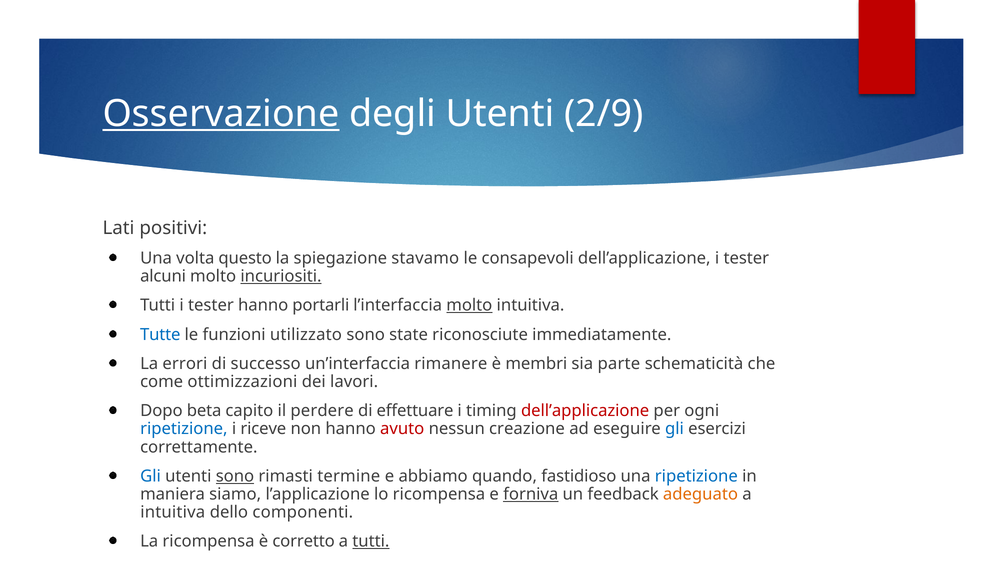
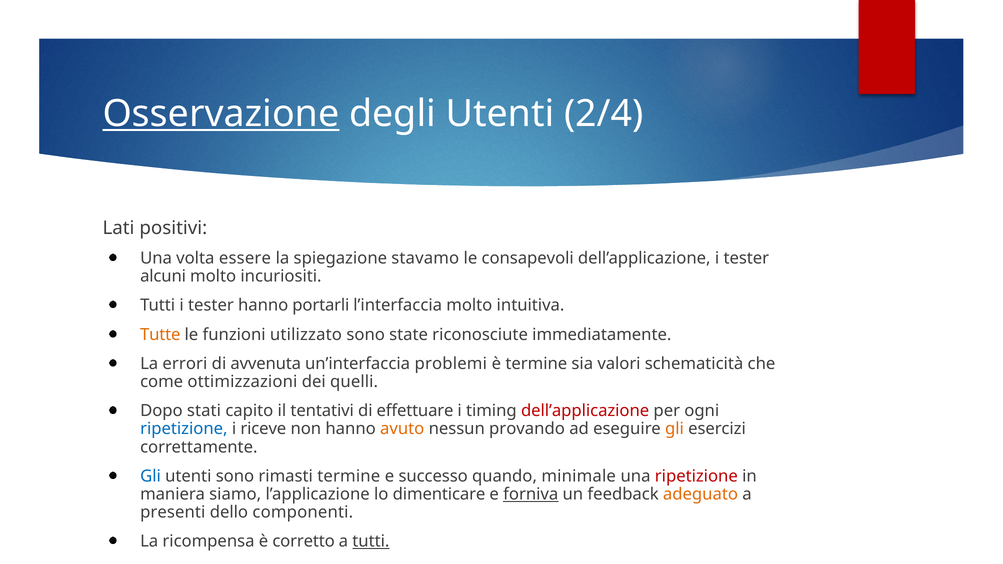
2/9: 2/9 -> 2/4
questo: questo -> essere
incuriositi underline: present -> none
molto at (469, 306) underline: present -> none
Tutte colour: blue -> orange
successo: successo -> avvenuta
rimanere: rimanere -> problemi
è membri: membri -> termine
parte: parte -> valori
lavori: lavori -> quelli
beta: beta -> stati
perdere: perdere -> tentativi
avuto colour: red -> orange
creazione: creazione -> provando
gli at (674, 429) colour: blue -> orange
sono at (235, 476) underline: present -> none
abbiamo: abbiamo -> successo
fastidioso: fastidioso -> minimale
ripetizione at (696, 476) colour: blue -> red
lo ricompensa: ricompensa -> dimenticare
intuitiva at (173, 512): intuitiva -> presenti
